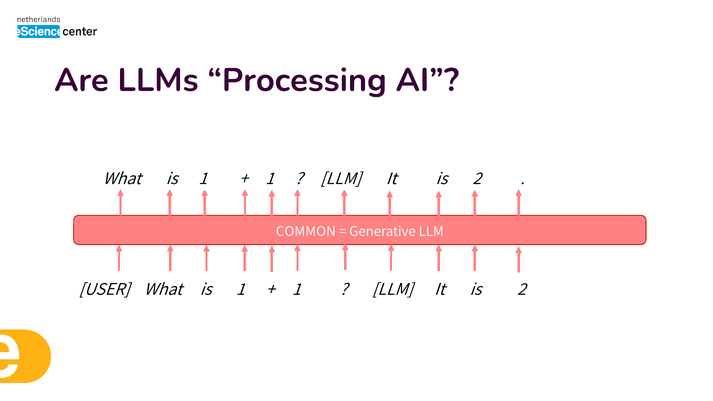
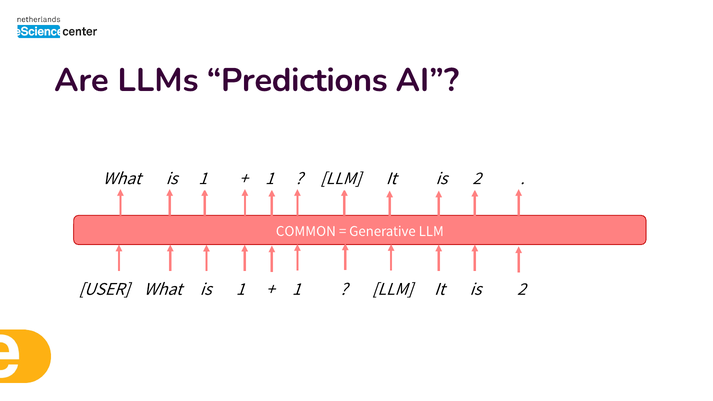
Processing: Processing -> Predictions
